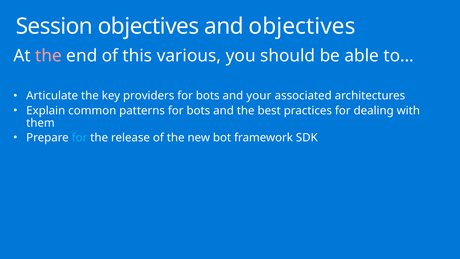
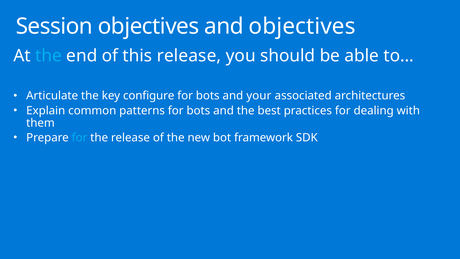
the at (49, 56) colour: pink -> light blue
this various: various -> release
providers: providers -> configure
